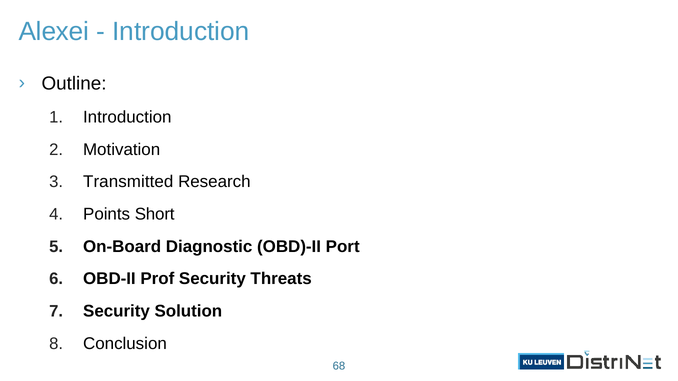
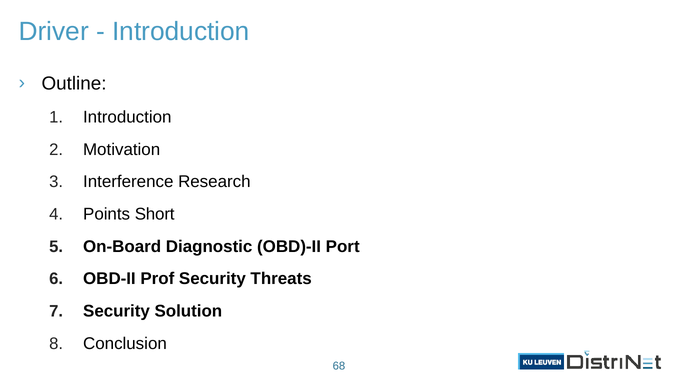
Alexei: Alexei -> Driver
Transmitted: Transmitted -> Interference
